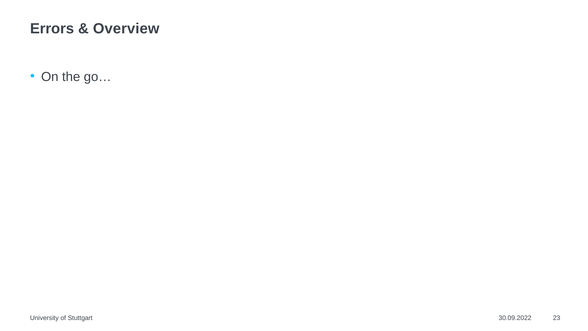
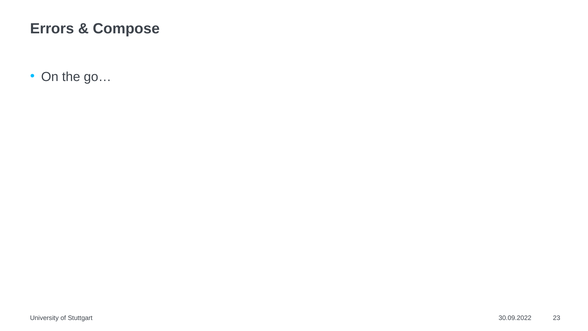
Overview: Overview -> Compose
